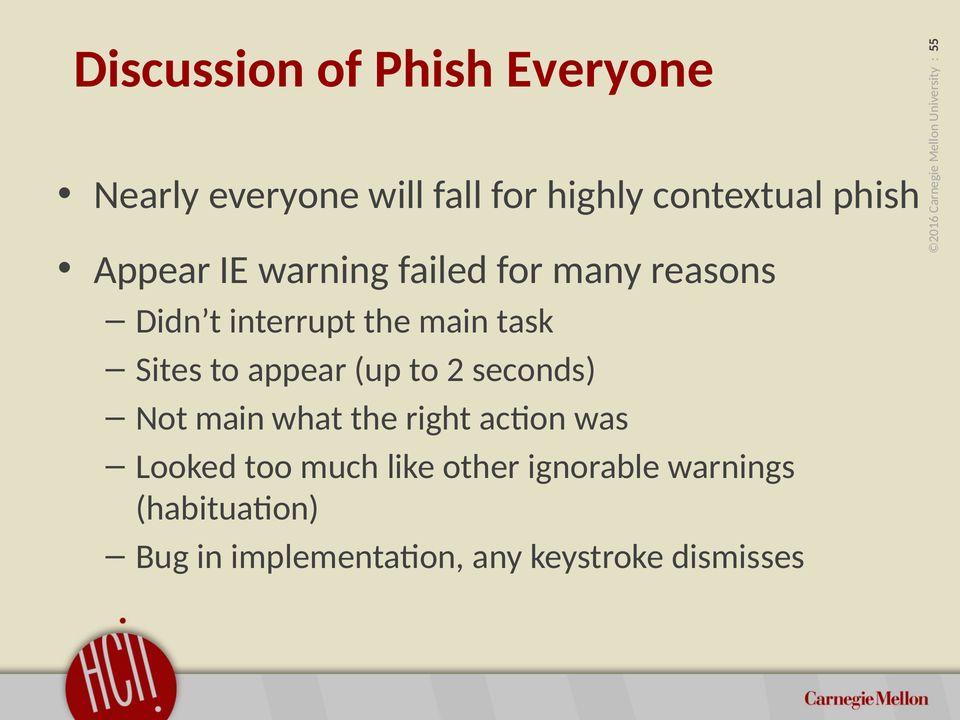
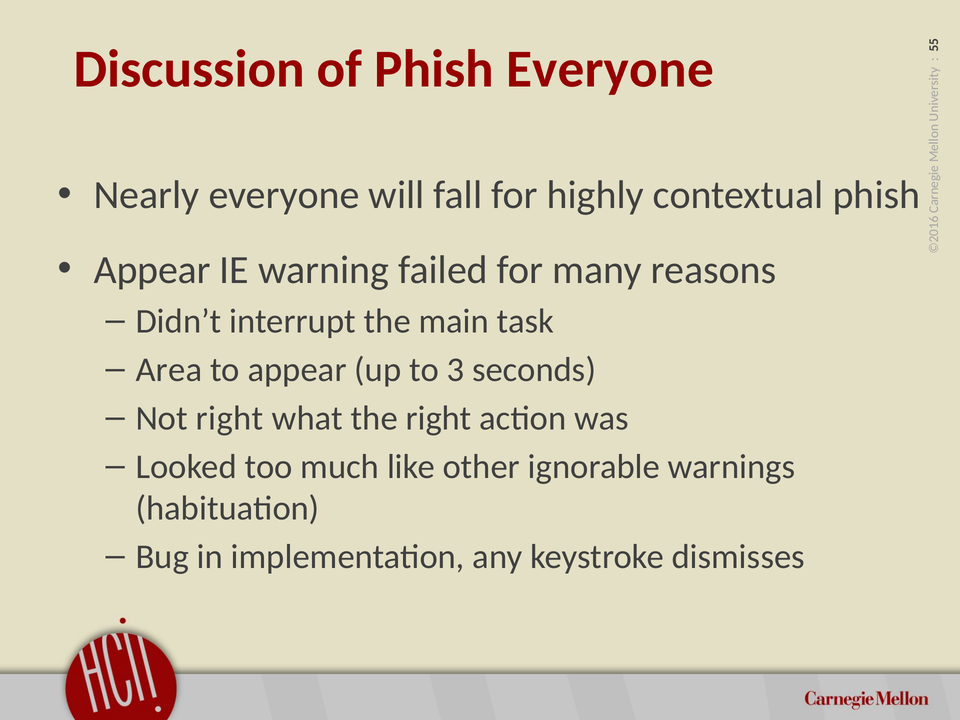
Sites: Sites -> Area
to 2: 2 -> 3
Not main: main -> right
